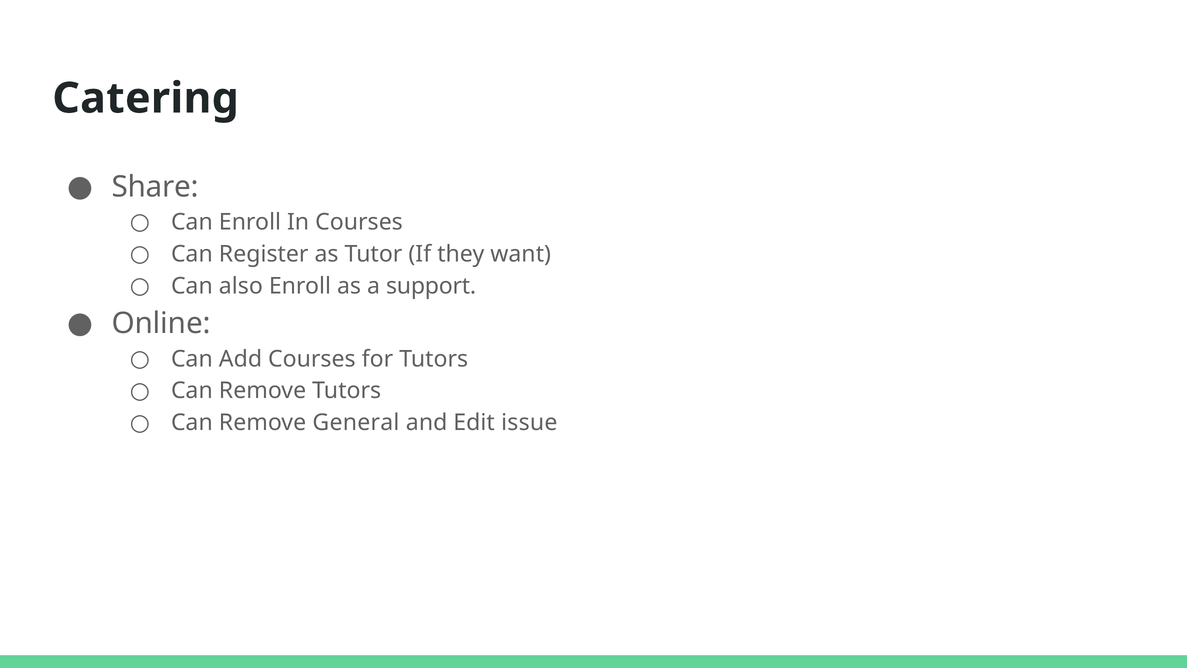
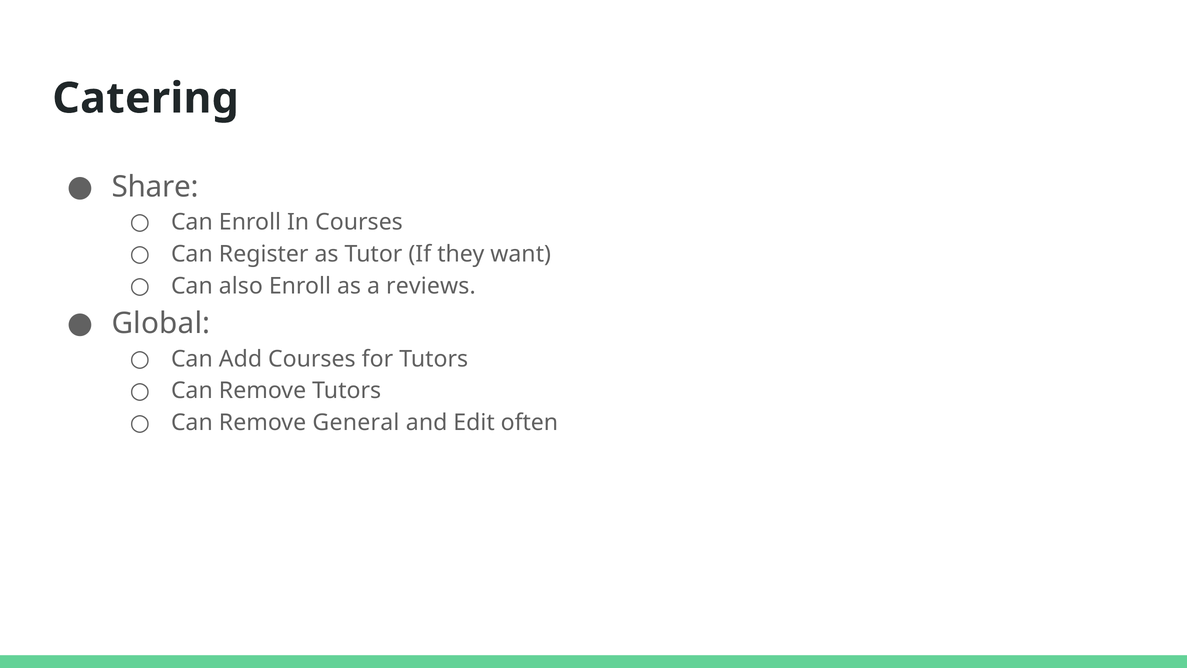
support: support -> reviews
Online: Online -> Global
issue: issue -> often
